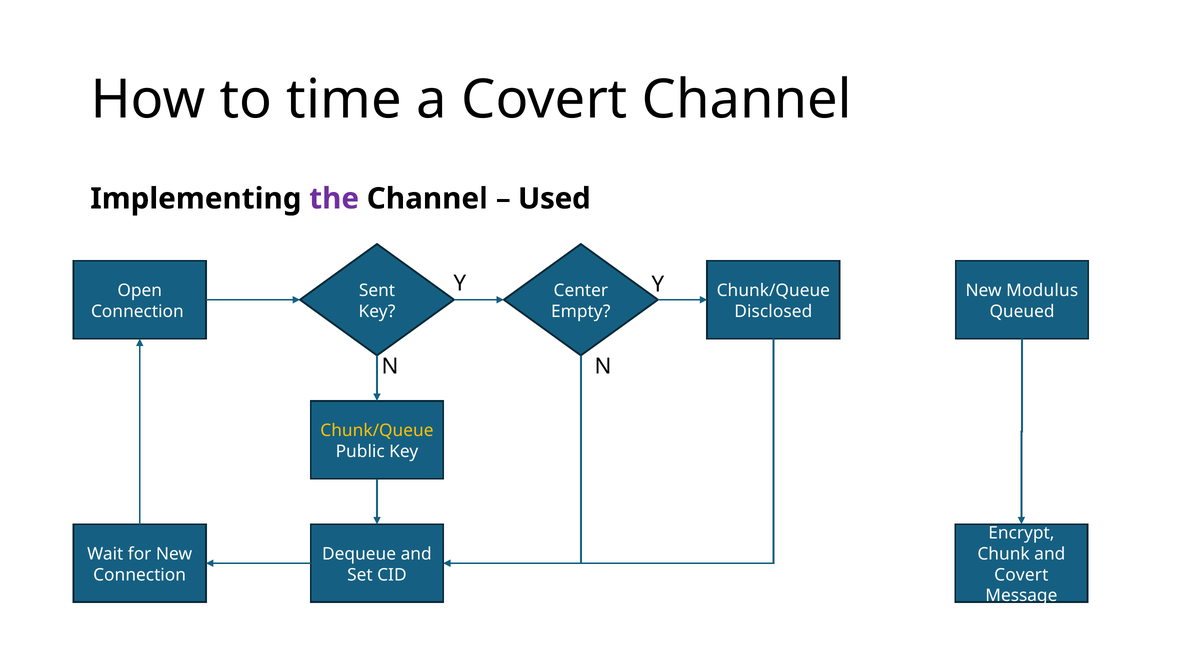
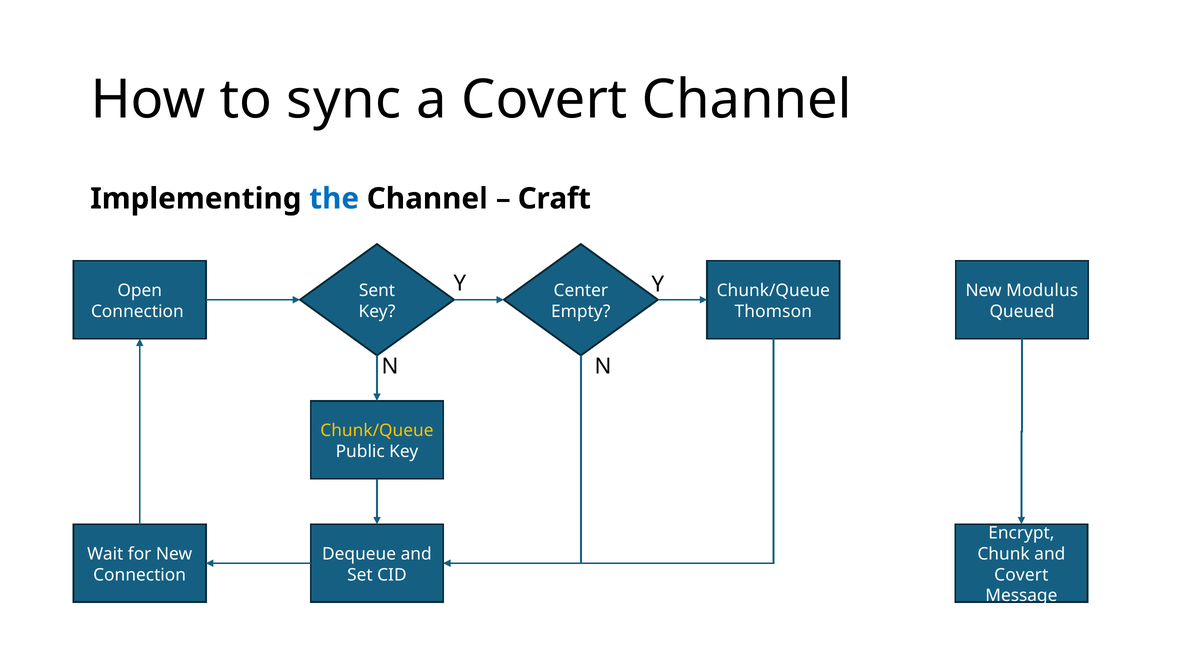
time: time -> sync
the colour: purple -> blue
Used: Used -> Craft
Disclosed: Disclosed -> Thomson
